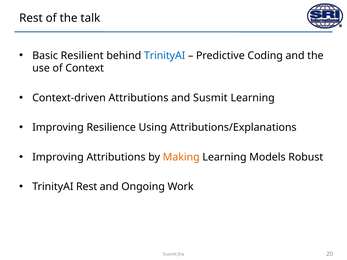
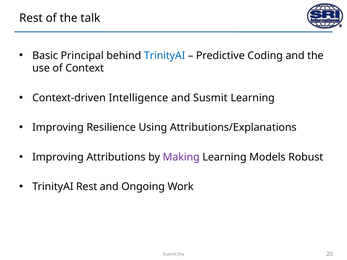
Resilient: Resilient -> Principal
Context-driven Attributions: Attributions -> Intelligence
Making colour: orange -> purple
